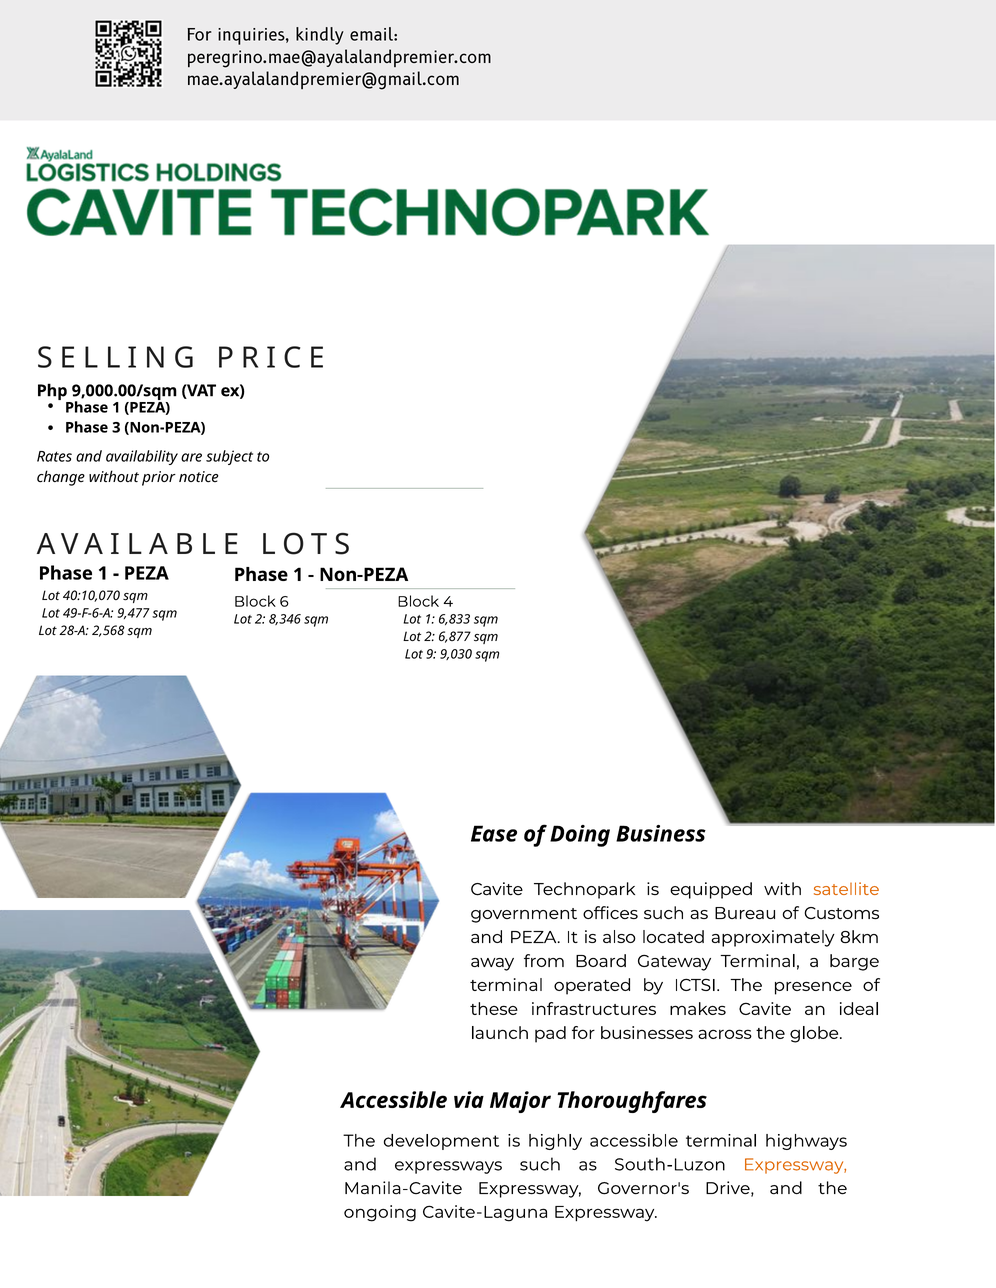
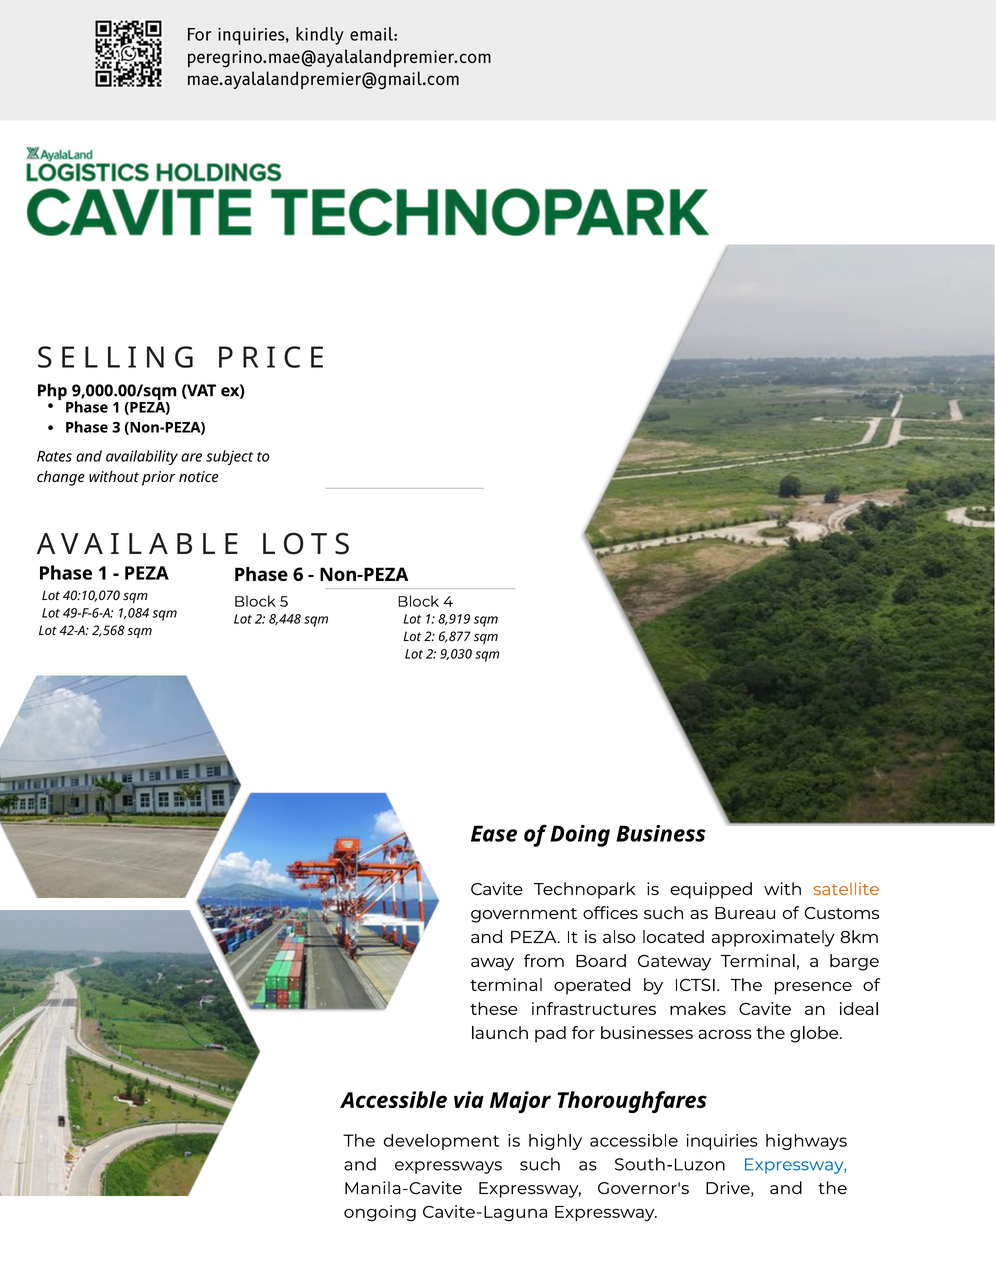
PEZA Phase 1: 1 -> 6
6: 6 -> 5
9,477: 9,477 -> 1,084
8,346: 8,346 -> 8,448
6,833: 6,833 -> 8,919
28-A: 28-A -> 42-A
9 at (431, 655): 9 -> 2
accessible terminal: terminal -> inquiries
Expressway at (795, 1166) colour: orange -> blue
